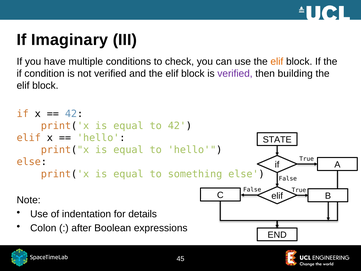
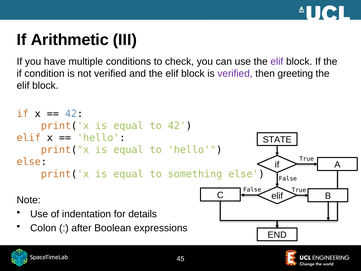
Imaginary: Imaginary -> Arithmetic
elif at (277, 61) colour: orange -> purple
building: building -> greeting
